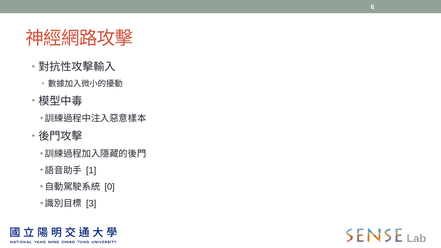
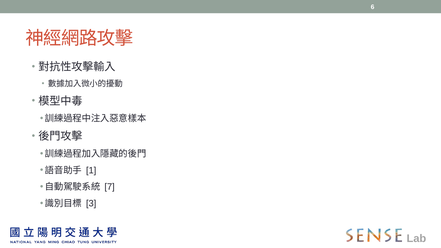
0: 0 -> 7
